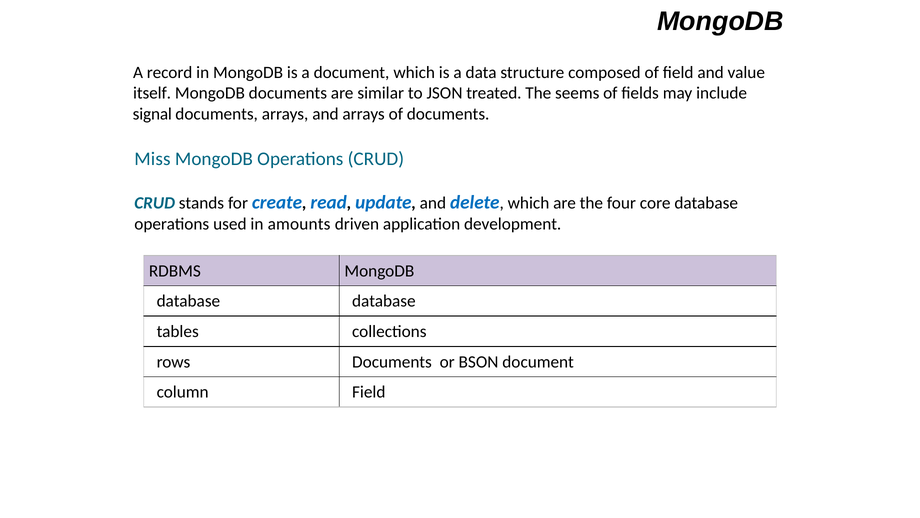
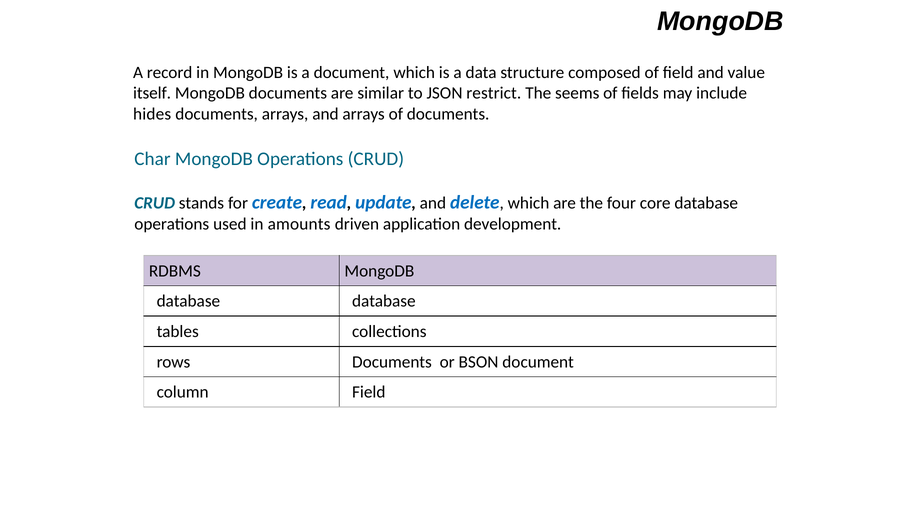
treated: treated -> restrict
signal: signal -> hides
Miss: Miss -> Char
